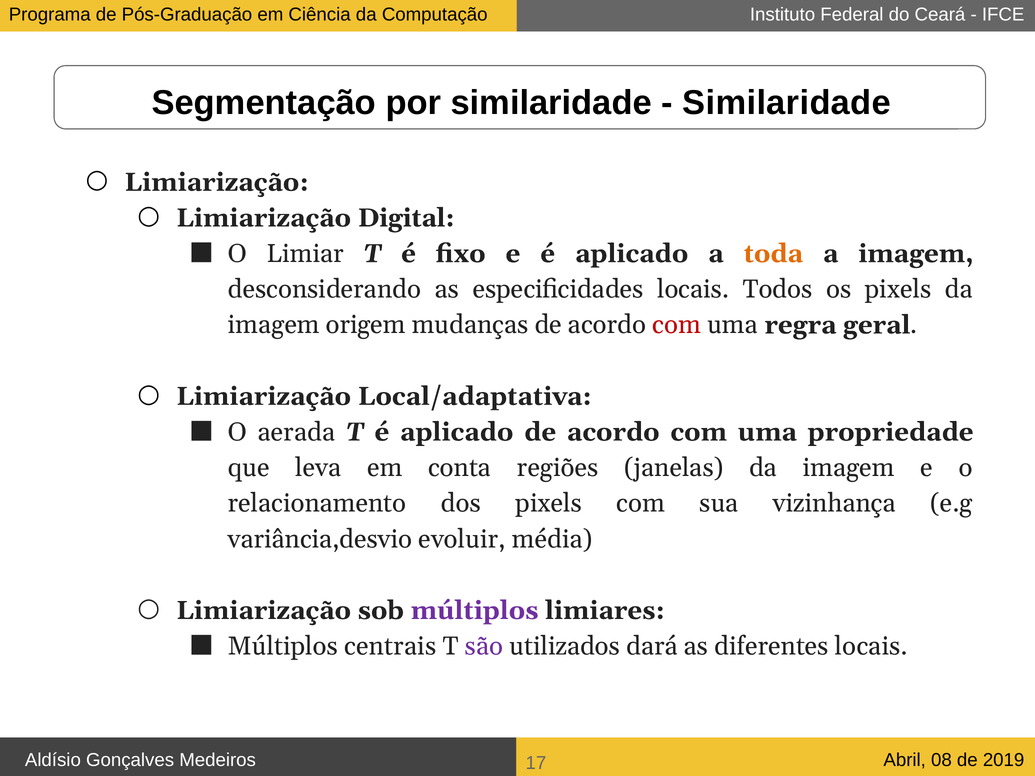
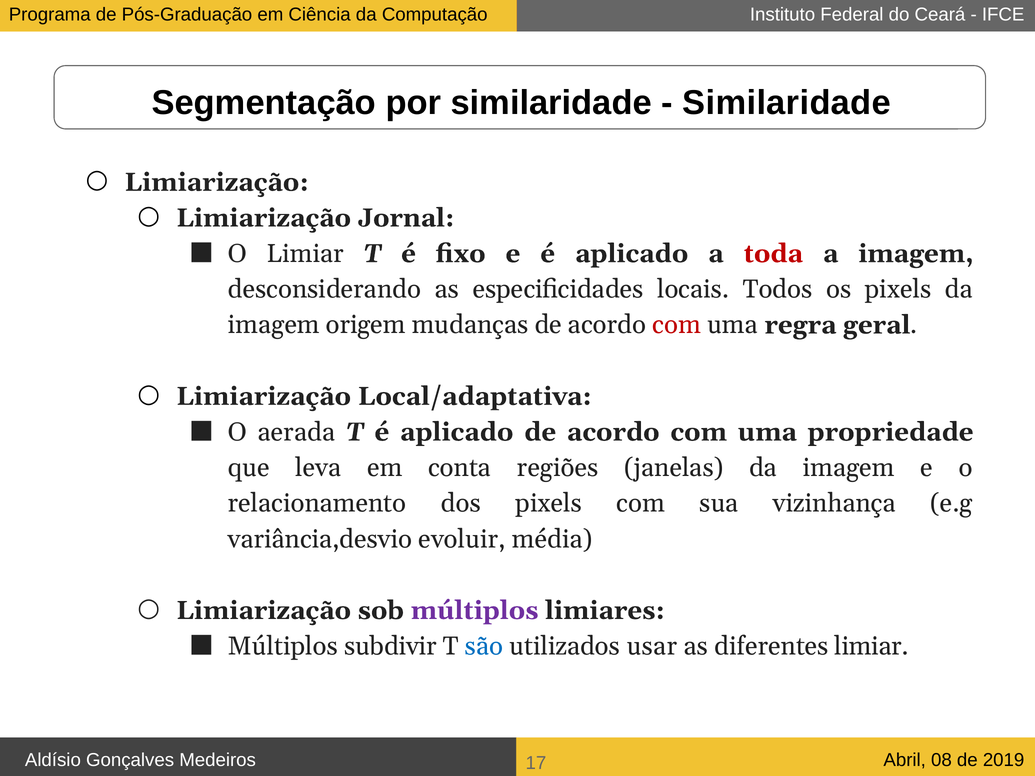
Digital: Digital -> Jornal
toda colour: orange -> red
centrais: centrais -> subdivir
são colour: purple -> blue
dará: dará -> usar
diferentes locais: locais -> limiar
